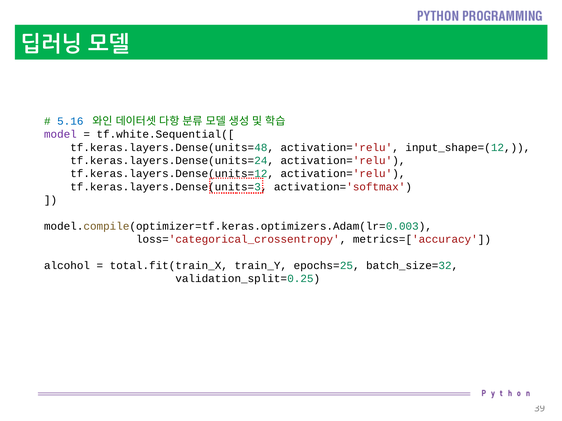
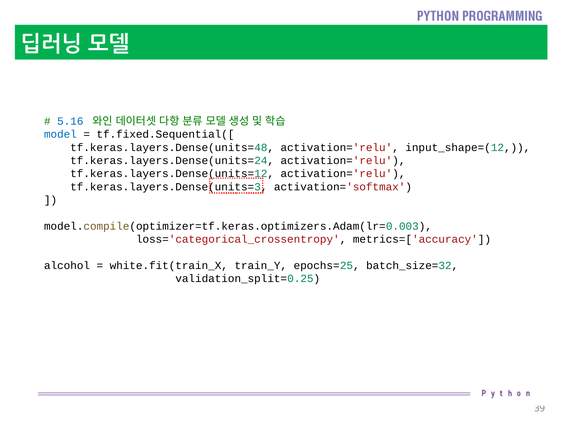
model colour: purple -> blue
tf.white.Sequential([: tf.white.Sequential([ -> tf.fixed.Sequential([
total.fit(train_X: total.fit(train_X -> white.fit(train_X
